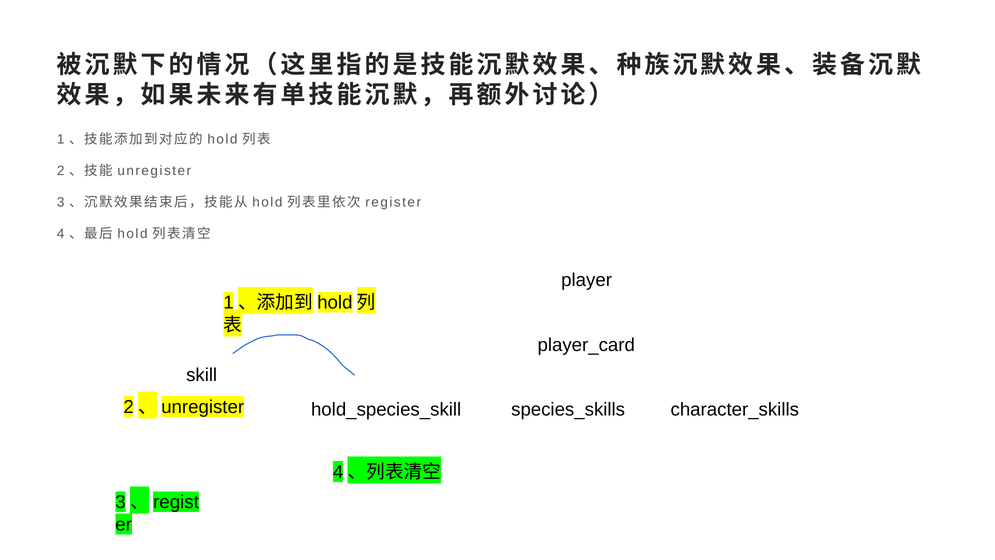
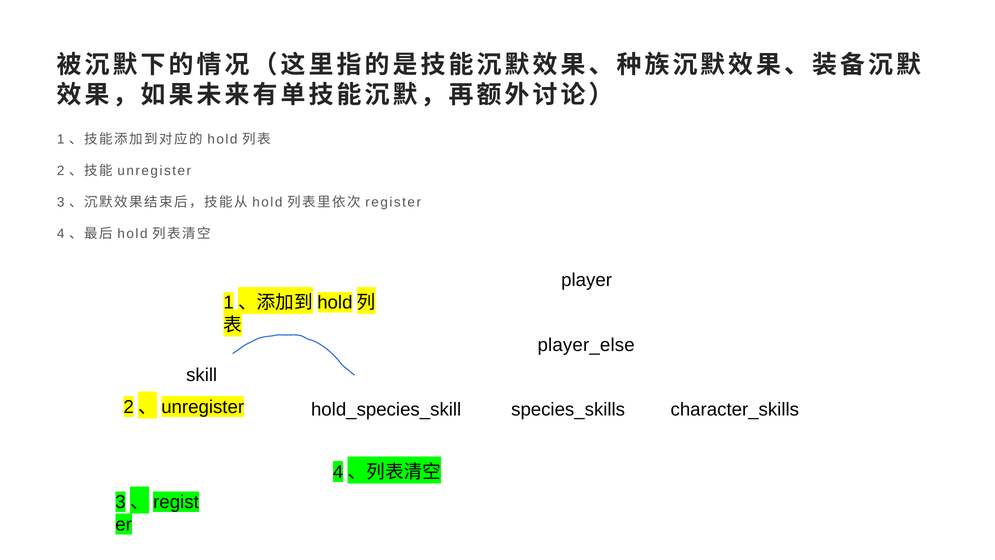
player_card: player_card -> player_else
